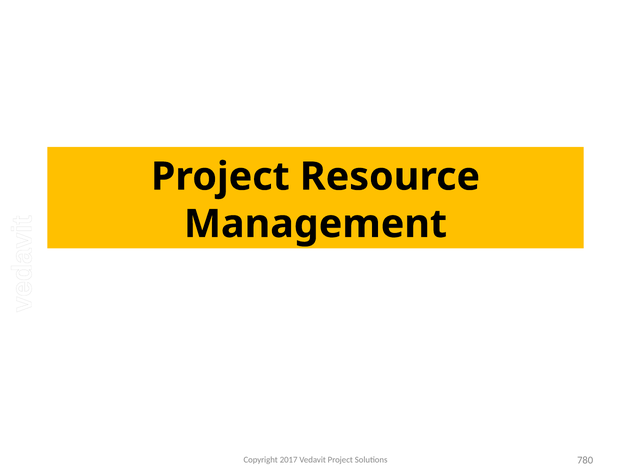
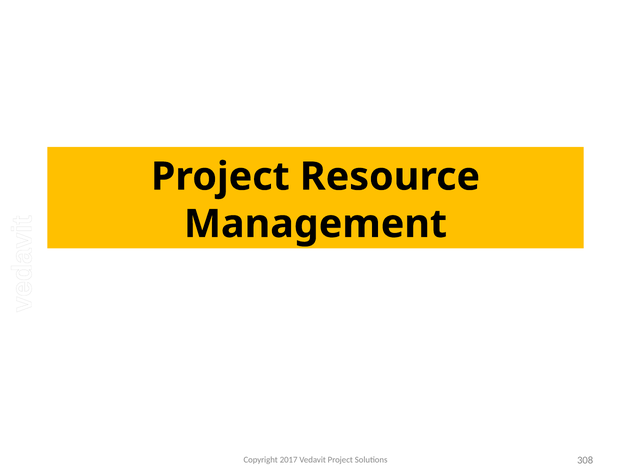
780: 780 -> 308
